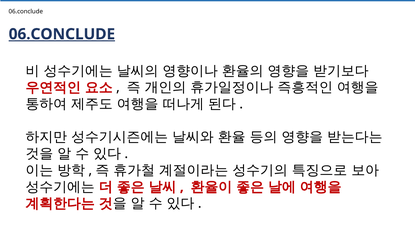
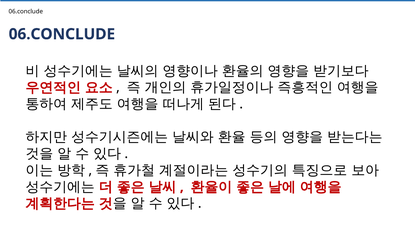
06.CONCLUDE at (62, 34) underline: present -> none
